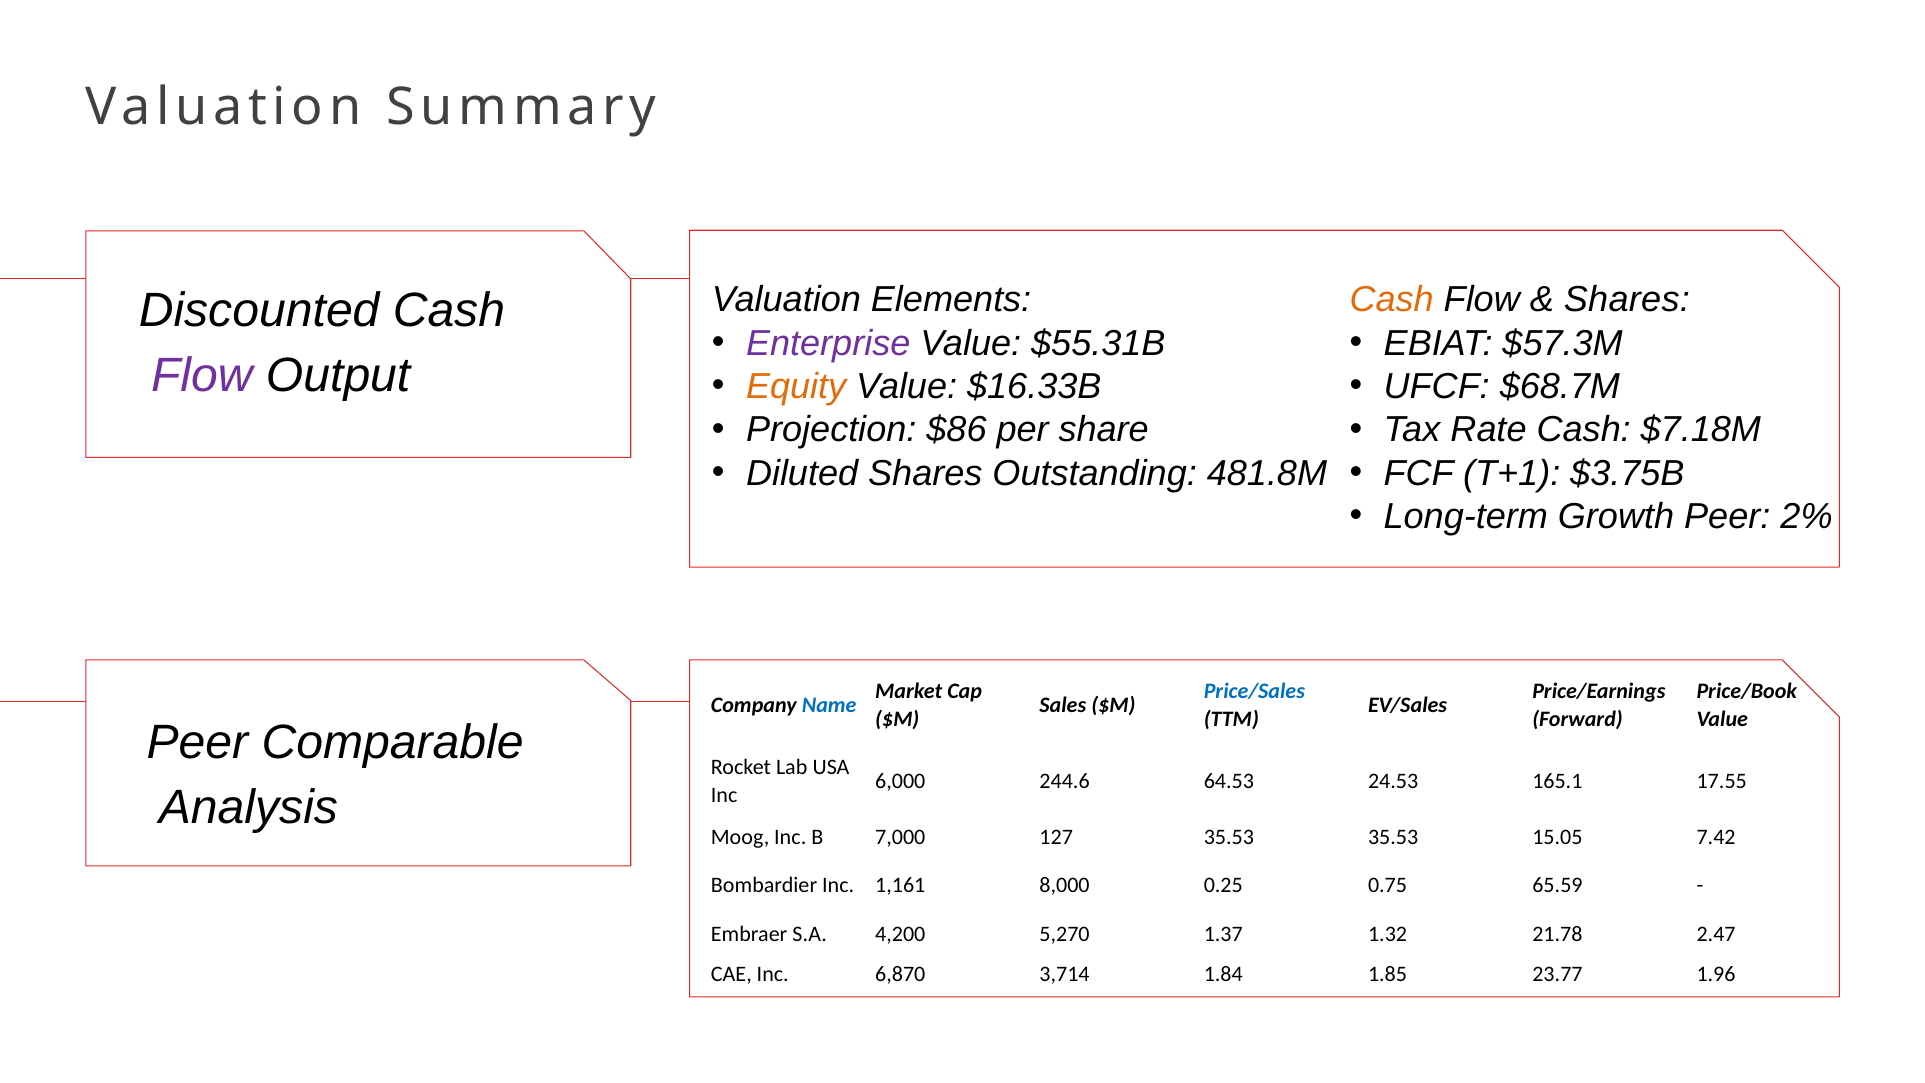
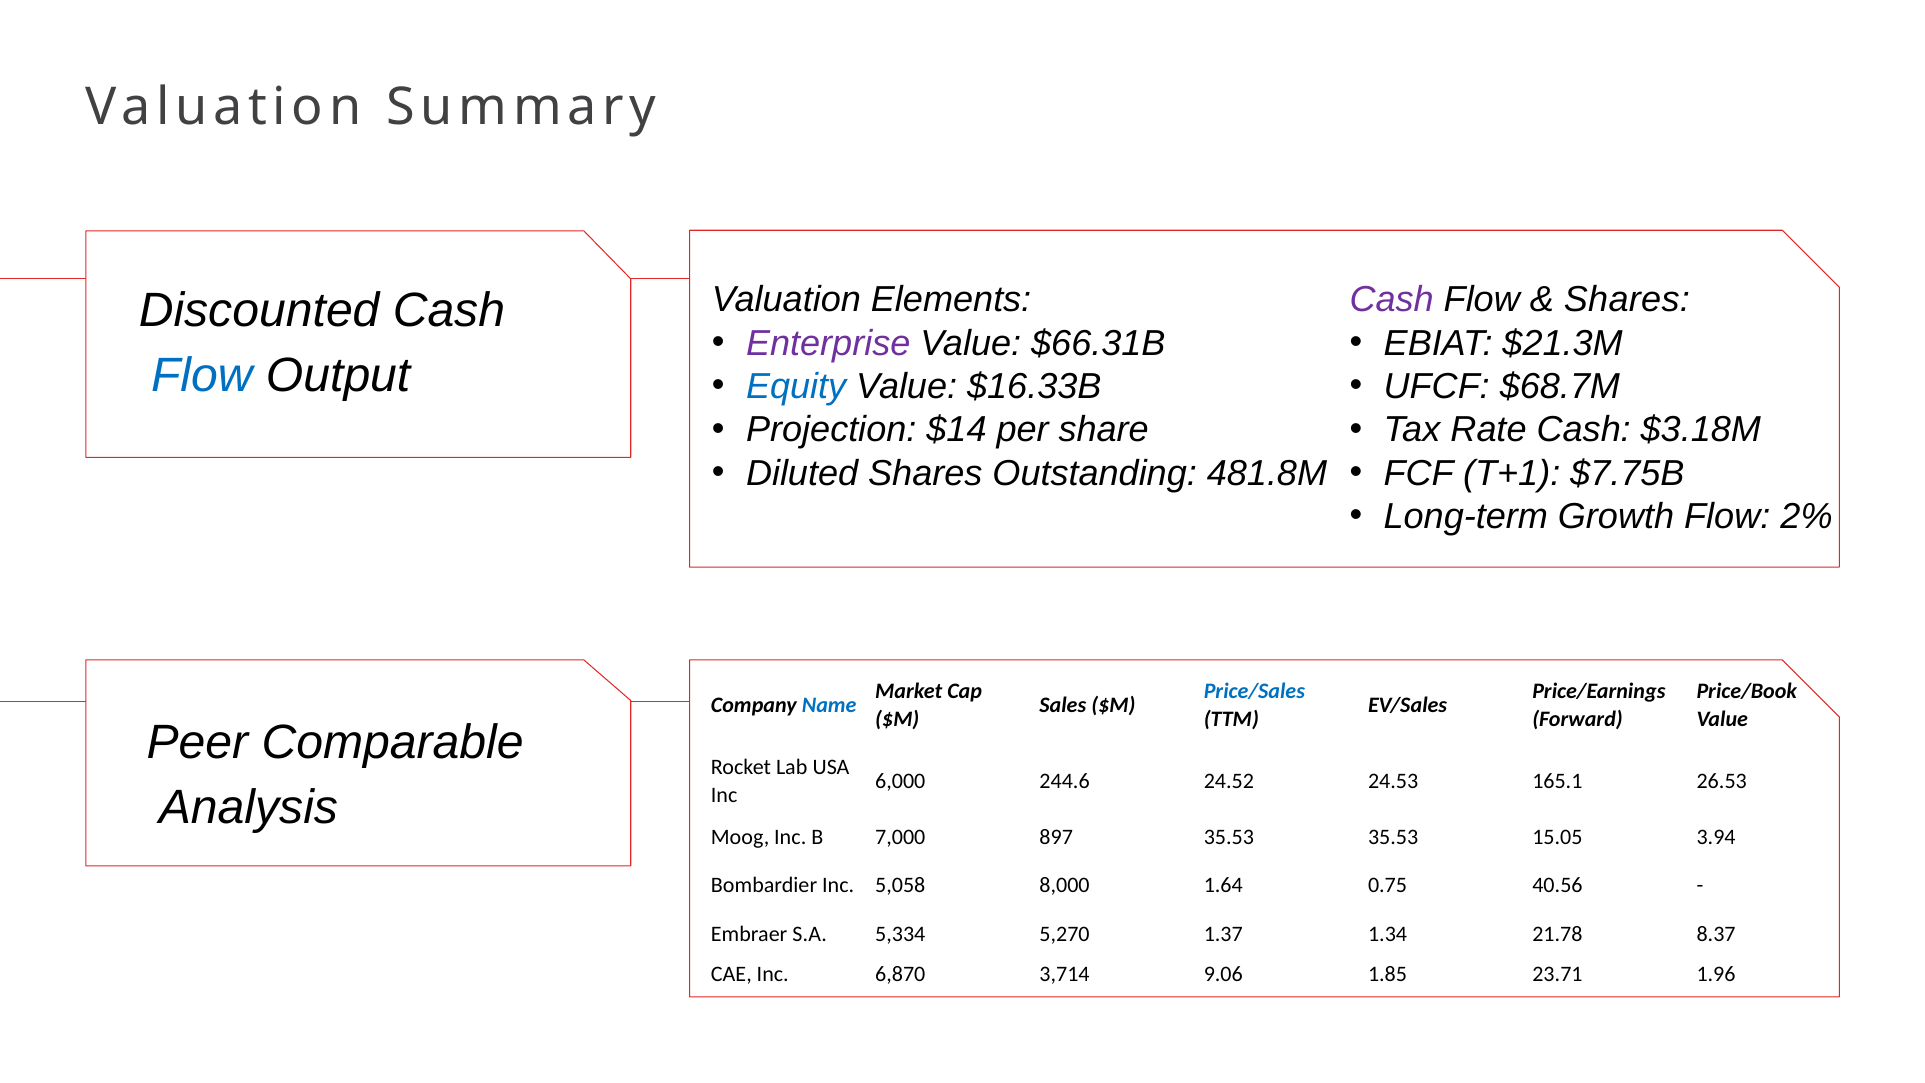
Cash at (1392, 300) colour: orange -> purple
$55.31B: $55.31B -> $66.31B
$57.3M: $57.3M -> $21.3M
Flow at (202, 376) colour: purple -> blue
Equity colour: orange -> blue
$86: $86 -> $14
$7.18M: $7.18M -> $3.18M
$3.75B: $3.75B -> $7.75B
Growth Peer: Peer -> Flow
64.53: 64.53 -> 24.52
17.55: 17.55 -> 26.53
127: 127 -> 897
7.42: 7.42 -> 3.94
1,161: 1,161 -> 5,058
0.25: 0.25 -> 1.64
65.59: 65.59 -> 40.56
4,200: 4,200 -> 5,334
1.32: 1.32 -> 1.34
2.47: 2.47 -> 8.37
1.84: 1.84 -> 9.06
23.77: 23.77 -> 23.71
